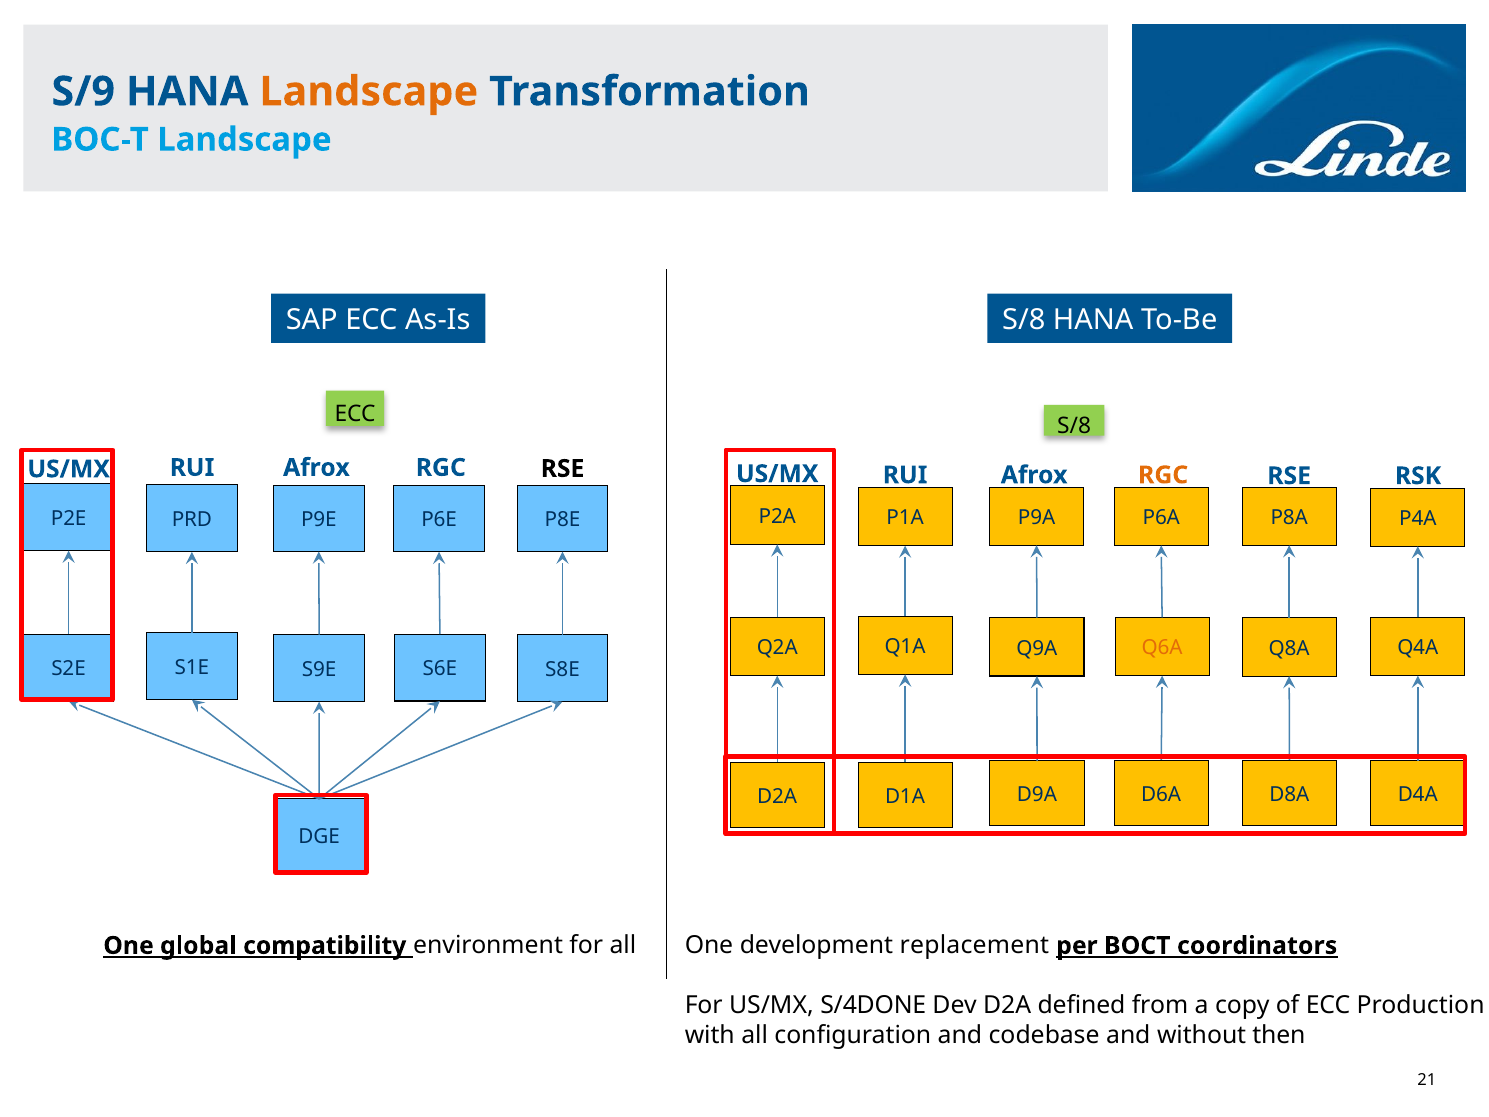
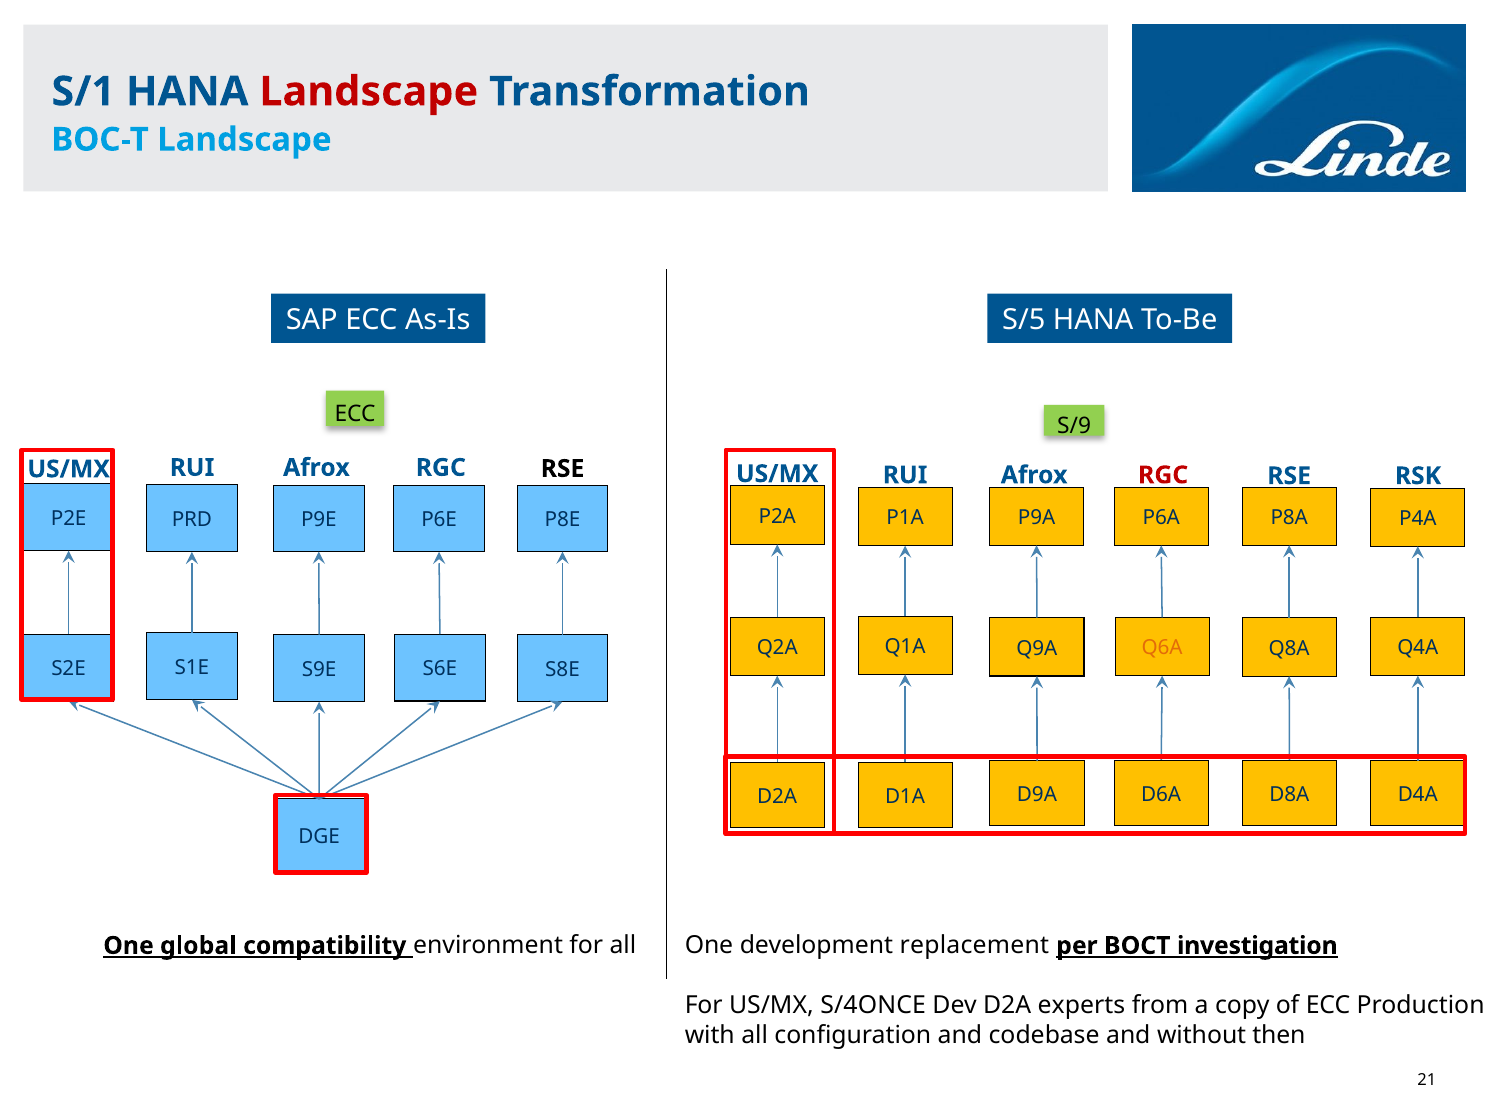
S/9: S/9 -> S/1
Landscape at (369, 92) colour: orange -> red
As-Is S/8: S/8 -> S/5
S/8 at (1074, 426): S/8 -> S/9
RGC at (1163, 475) colour: orange -> red
coordinators: coordinators -> investigation
S/4DONE: S/4DONE -> S/4ONCE
defined: defined -> experts
